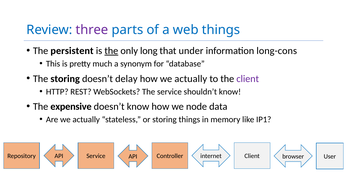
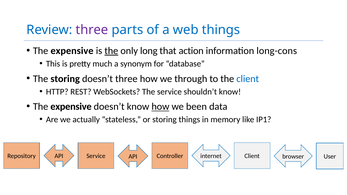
persistent at (72, 51): persistent -> expensive
under: under -> action
doesn’t delay: delay -> three
how we actually: actually -> through
client at (248, 79) colour: purple -> blue
how at (160, 107) underline: none -> present
node: node -> been
